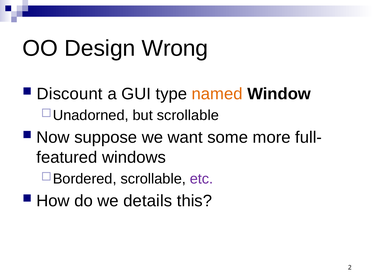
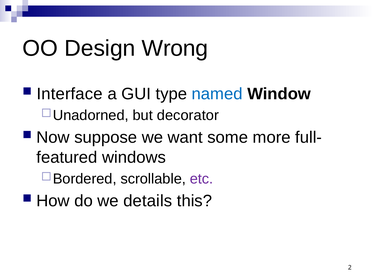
Discount: Discount -> Interface
named colour: orange -> blue
but scrollable: scrollable -> decorator
